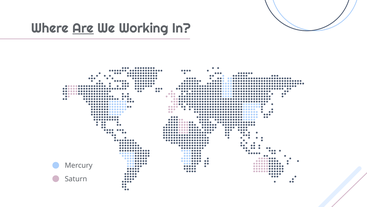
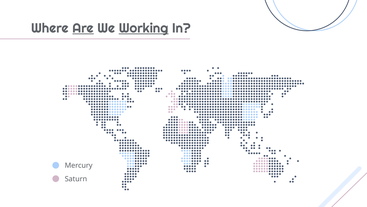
Working underline: none -> present
